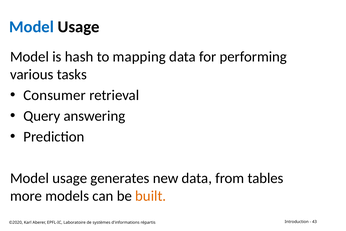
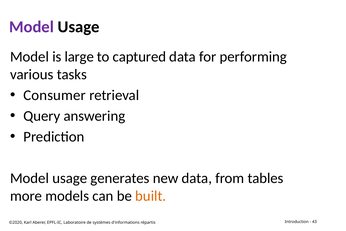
Model at (31, 27) colour: blue -> purple
hash: hash -> large
mapping: mapping -> captured
